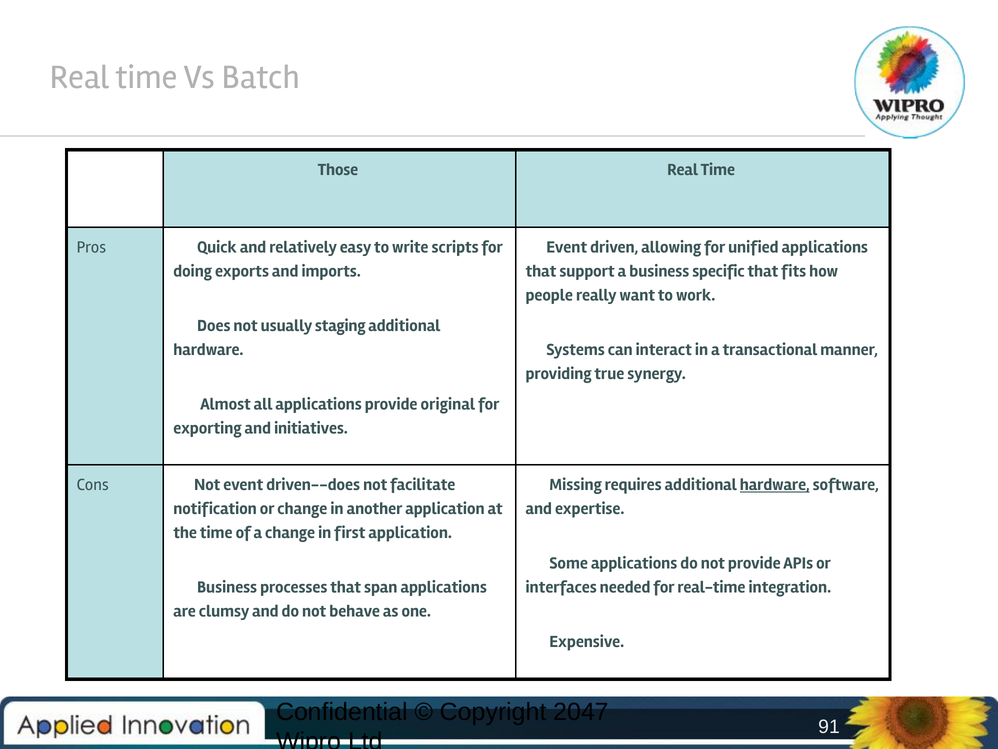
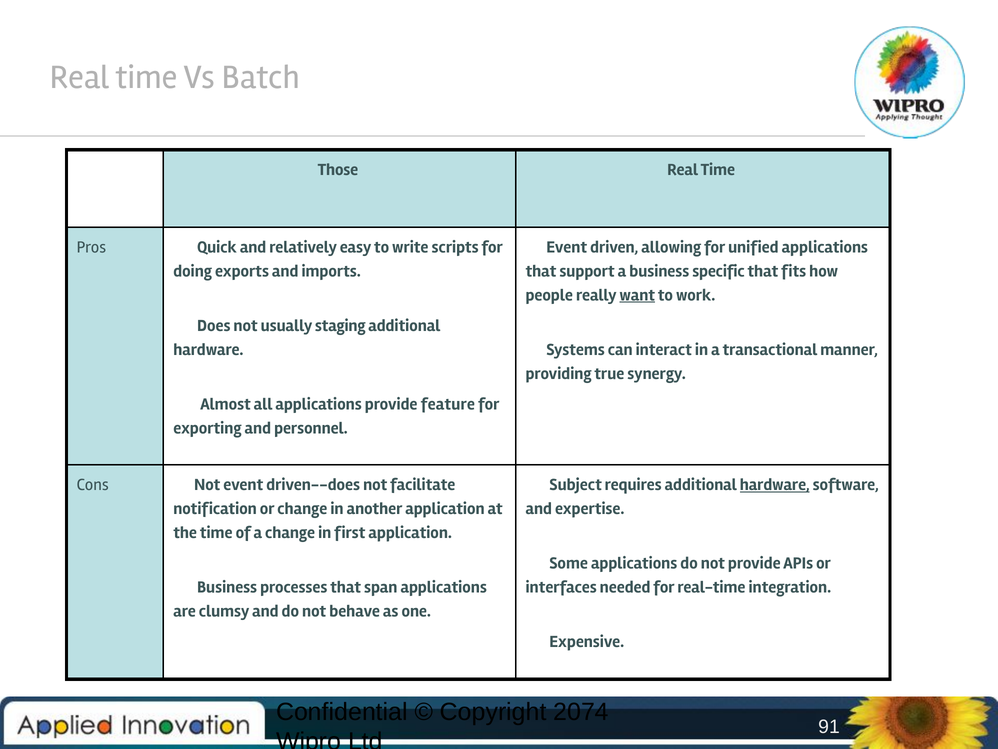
want underline: none -> present
original: original -> feature
initiatives: initiatives -> personnel
Missing: Missing -> Subject
2047: 2047 -> 2074
